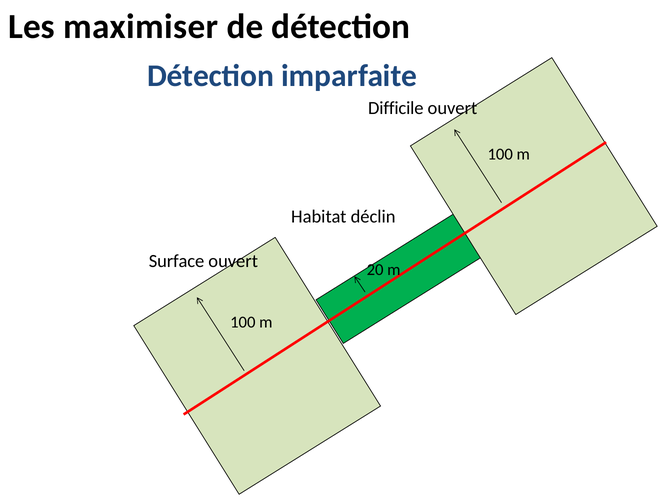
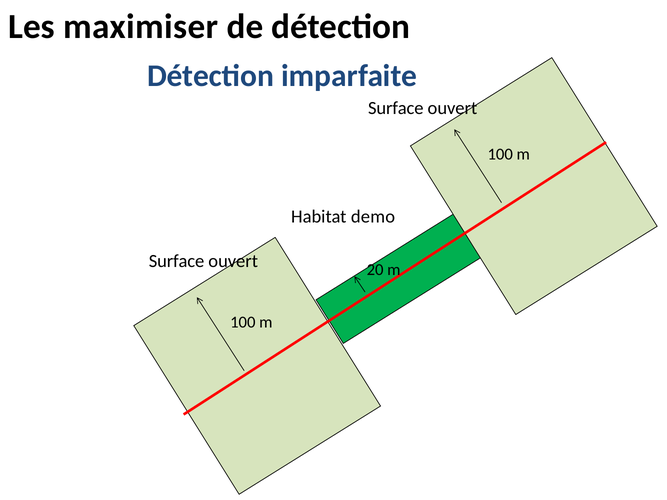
Difficile at (396, 108): Difficile -> Surface
déclin: déclin -> demo
